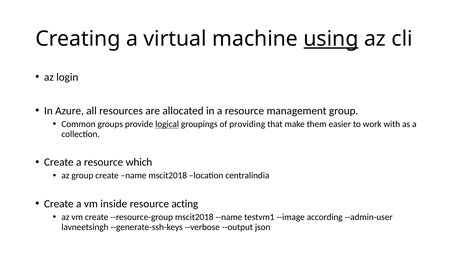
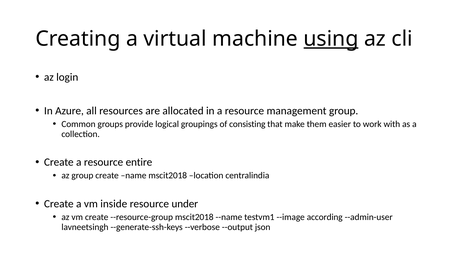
logical underline: present -> none
providing: providing -> consisting
which: which -> entire
acting: acting -> under
